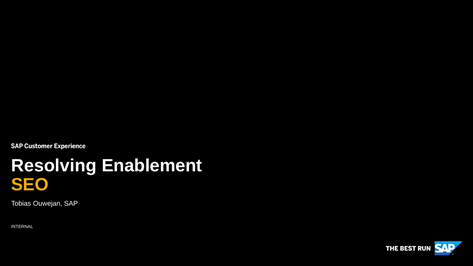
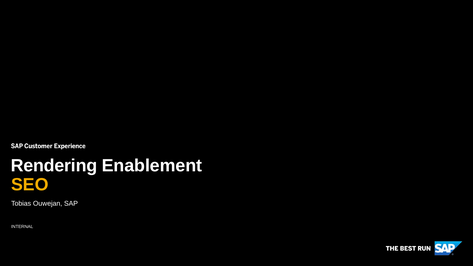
Resolving: Resolving -> Rendering
